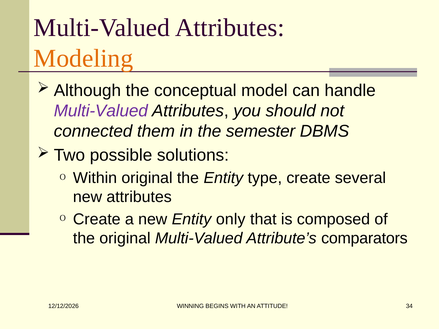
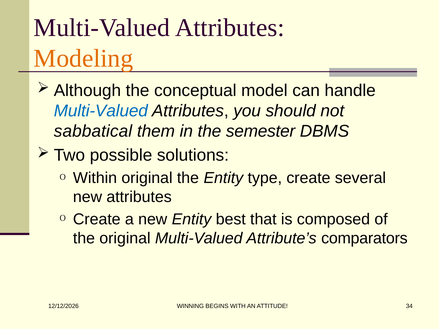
Multi-Valued at (101, 111) colour: purple -> blue
connected: connected -> sabbatical
only: only -> best
